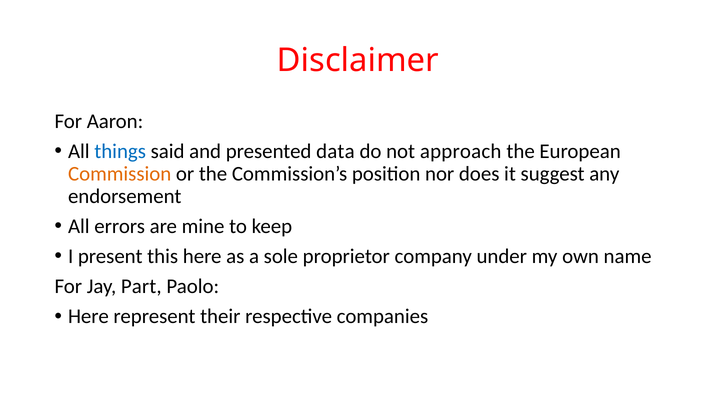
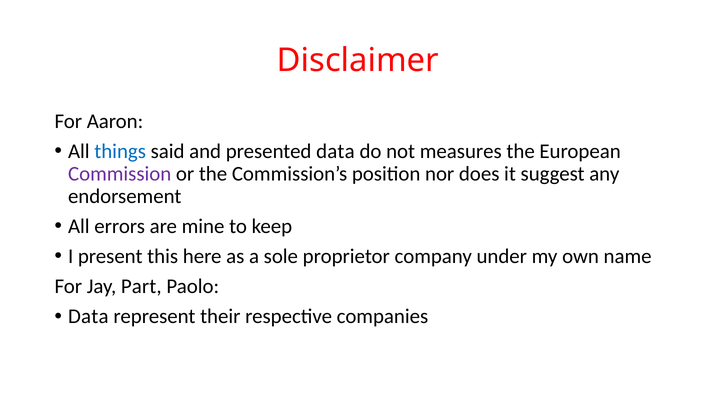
approach: approach -> measures
Commission colour: orange -> purple
Here at (88, 316): Here -> Data
